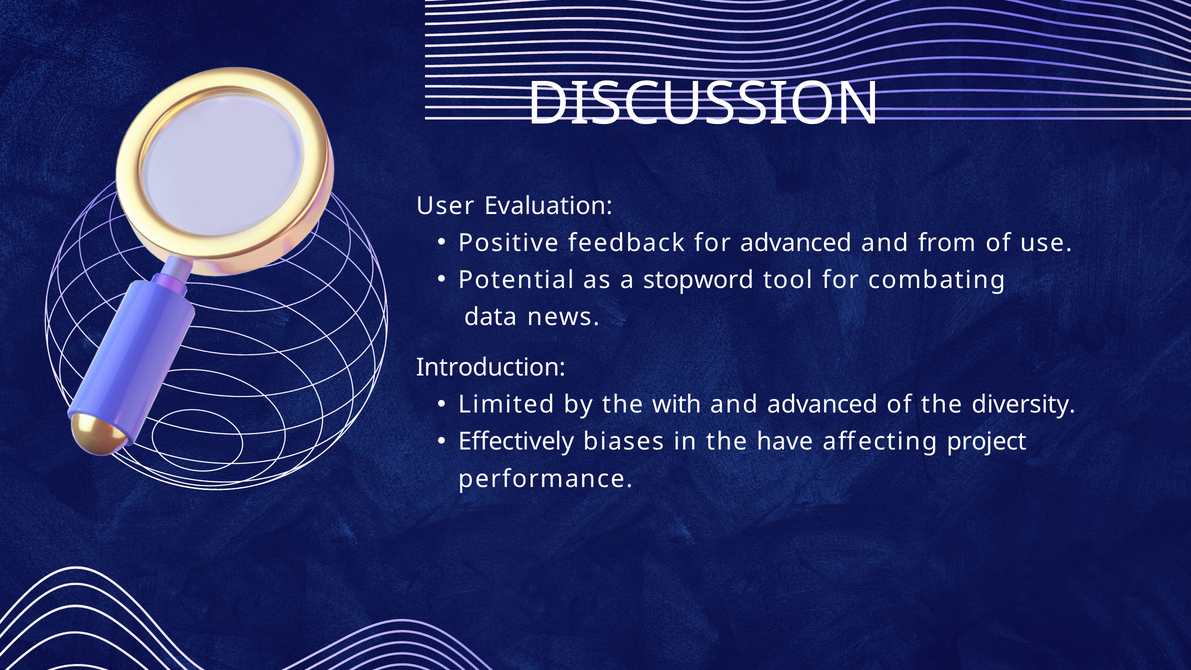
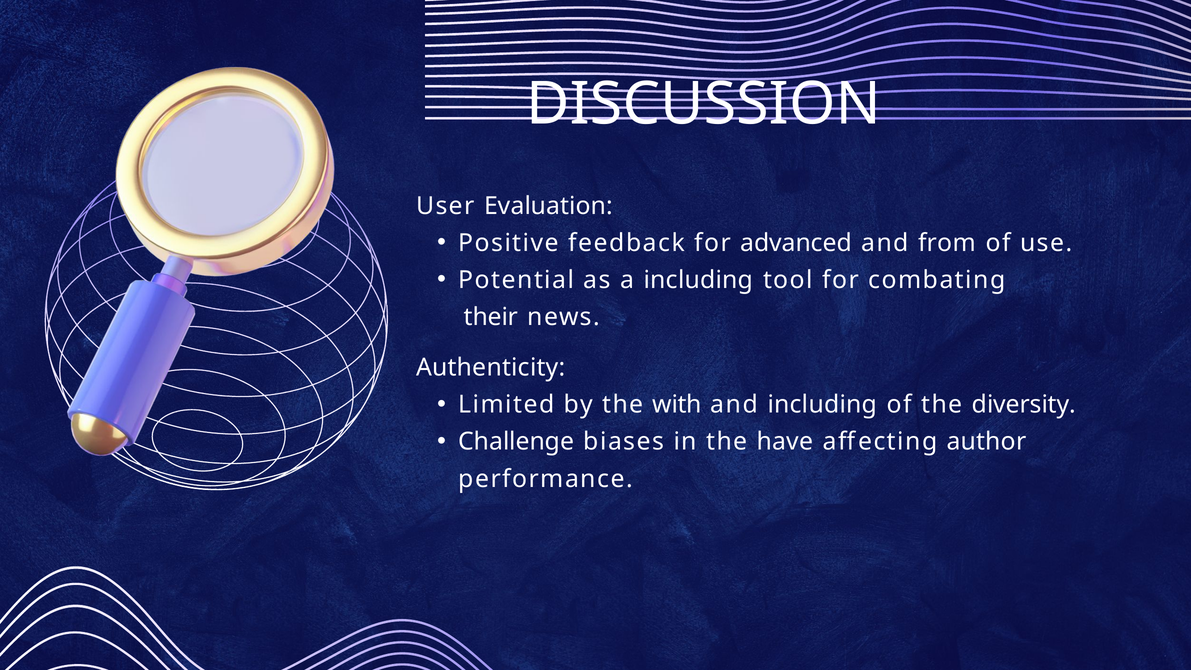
a stopword: stopword -> including
data: data -> their
Introduction: Introduction -> Authenticity
and advanced: advanced -> including
Effectively: Effectively -> Challenge
project: project -> author
